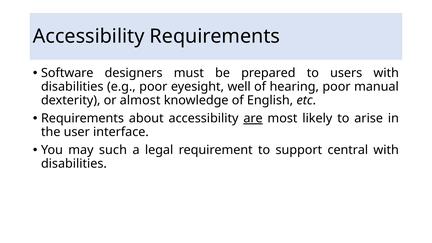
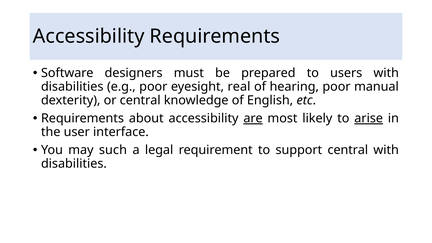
well: well -> real
or almost: almost -> central
arise underline: none -> present
